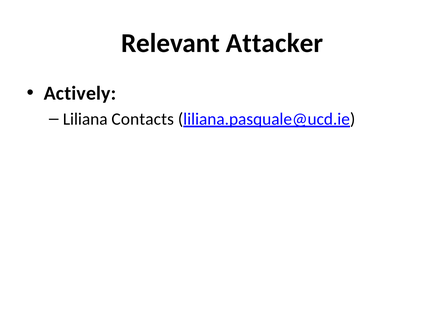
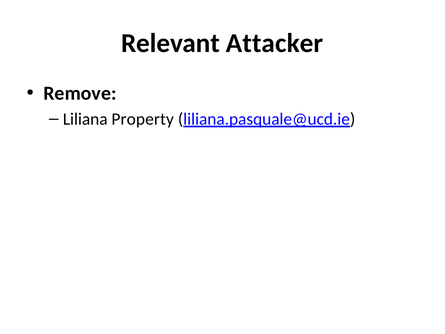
Actively: Actively -> Remove
Contacts: Contacts -> Property
